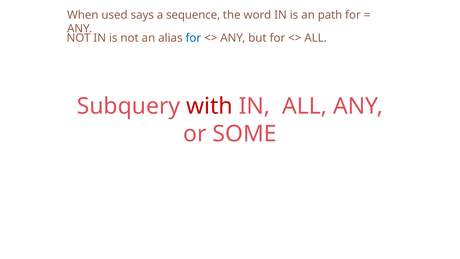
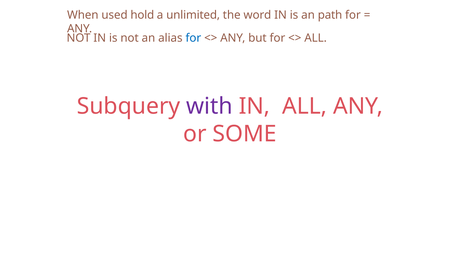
says: says -> hold
sequence: sequence -> unlimited
with colour: red -> purple
